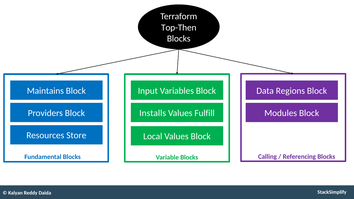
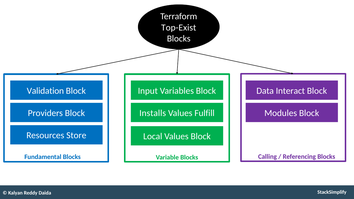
Top-Then: Top-Then -> Top-Exist
Maintains: Maintains -> Validation
Regions: Regions -> Interact
